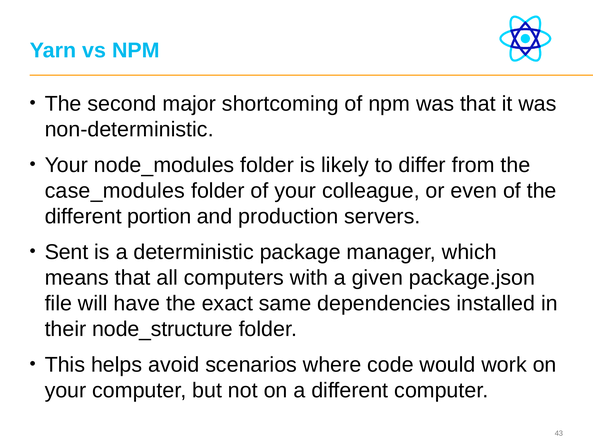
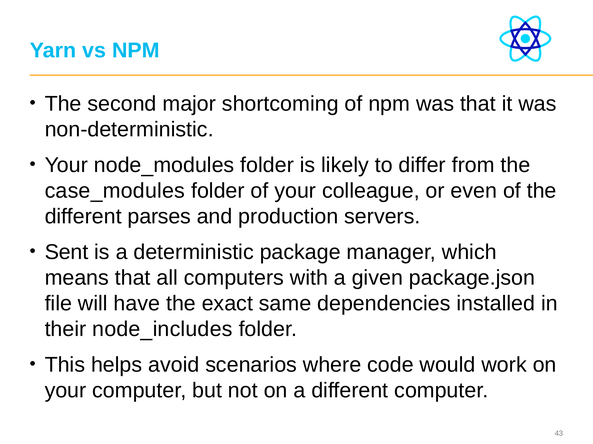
portion: portion -> parses
node_structure: node_structure -> node_includes
